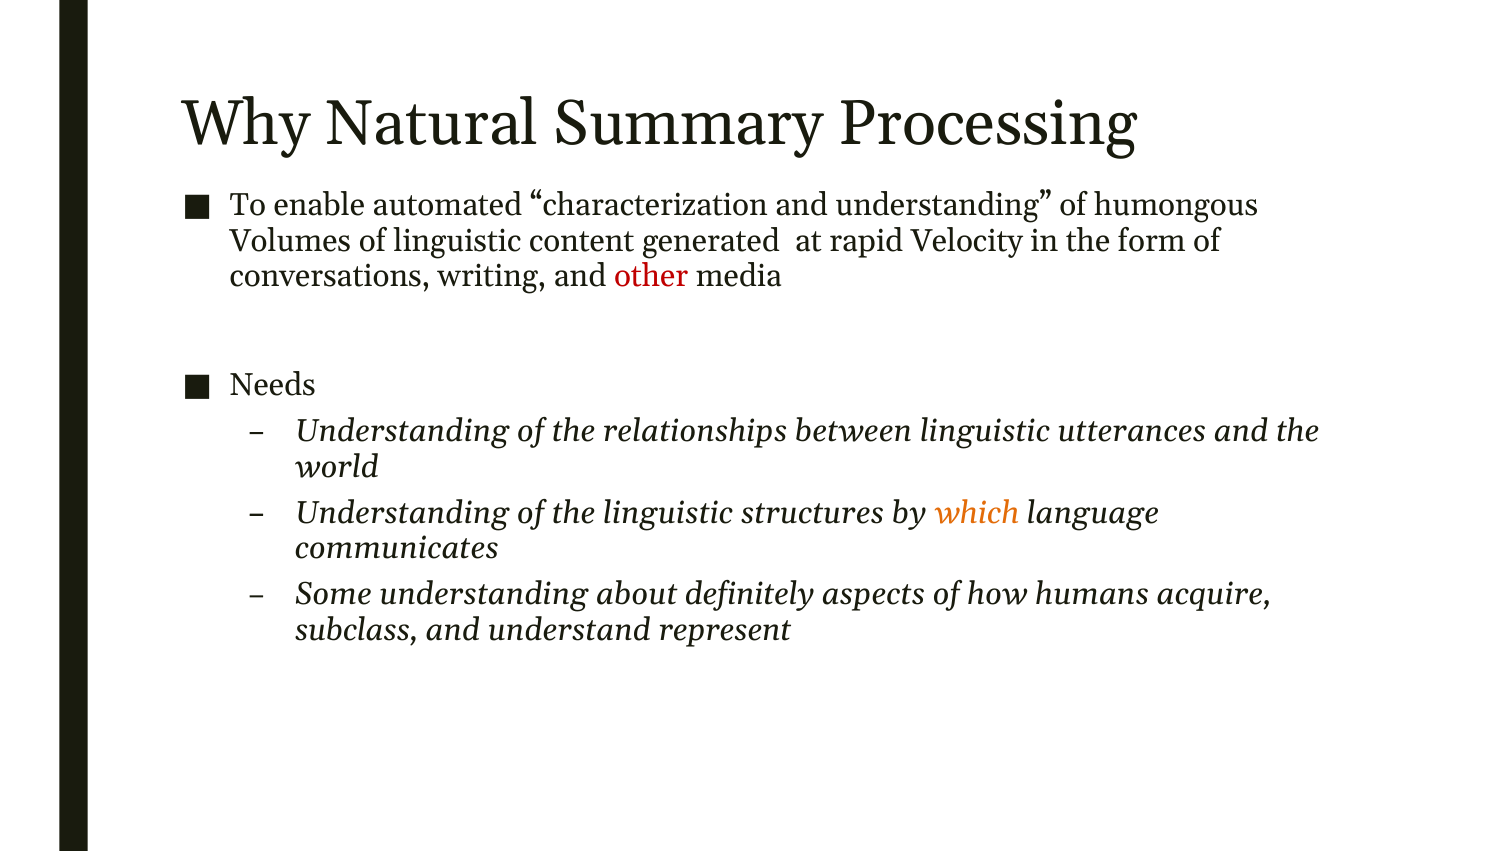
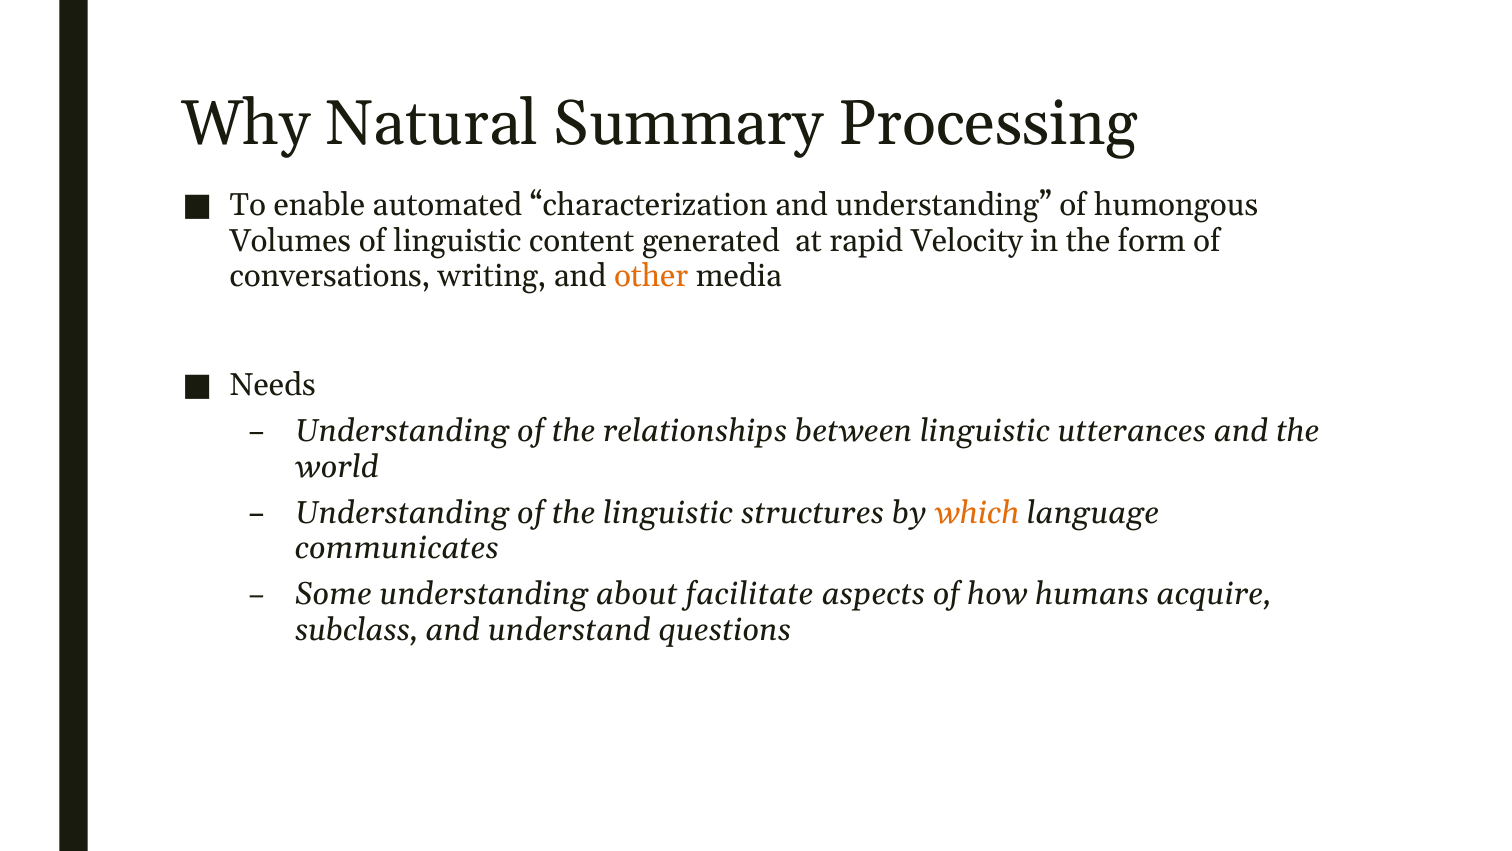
other colour: red -> orange
definitely: definitely -> facilitate
represent: represent -> questions
